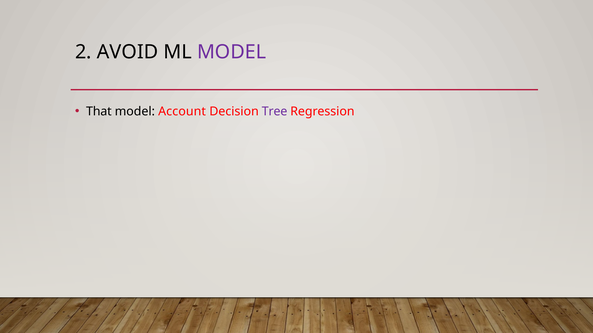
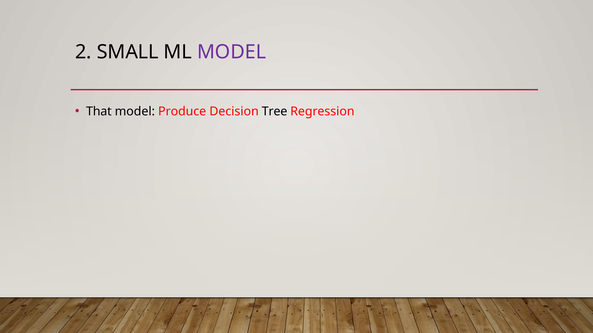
AVOID: AVOID -> SMALL
Account: Account -> Produce
Tree colour: purple -> black
